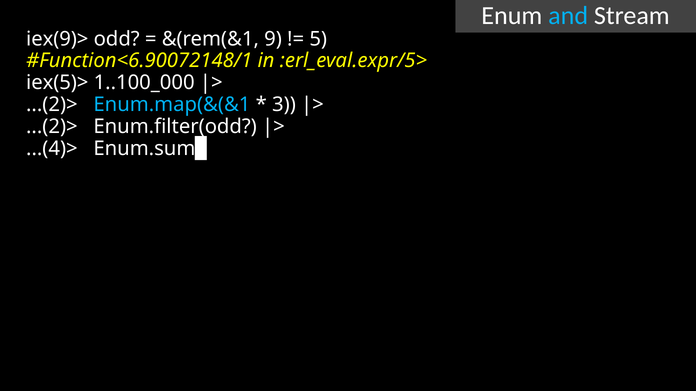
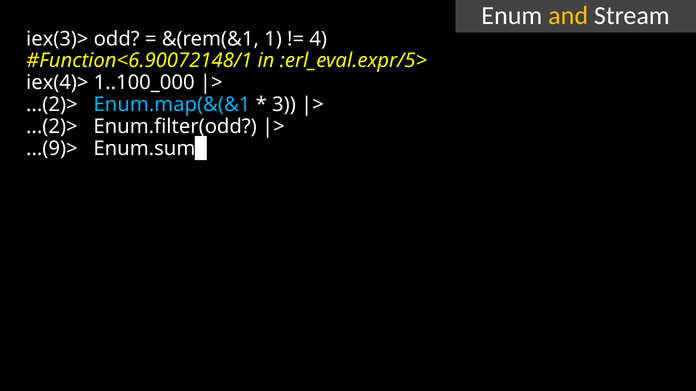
and colour: light blue -> yellow
iex(9)>: iex(9)> -> iex(3)>
9: 9 -> 1
5: 5 -> 4
iex(5)>: iex(5)> -> iex(4)>
...(4)>: ...(4)> -> ...(9)>
